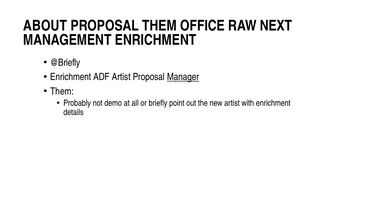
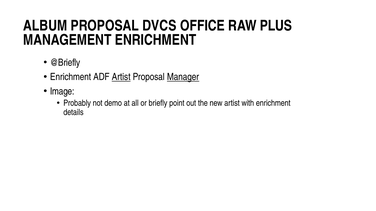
ABOUT: ABOUT -> ALBUM
PROPOSAL THEM: THEM -> DVCS
NEXT: NEXT -> PLUS
Artist at (121, 77) underline: none -> present
Them at (62, 91): Them -> Image
